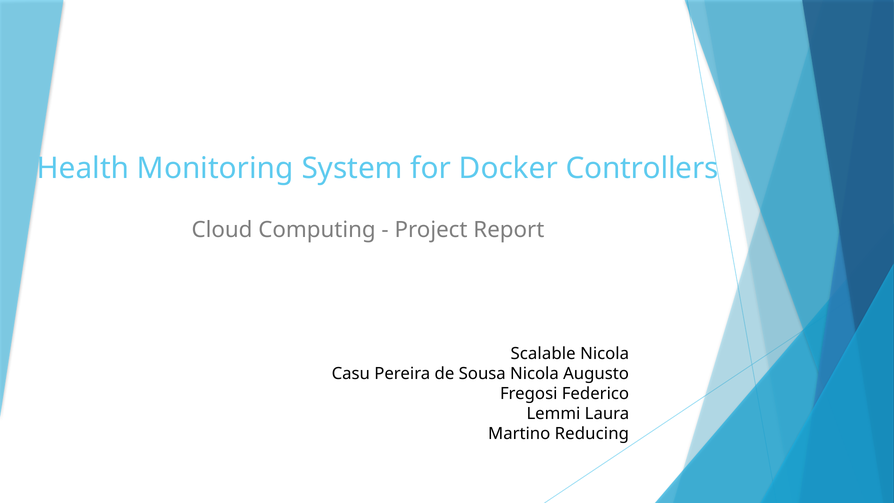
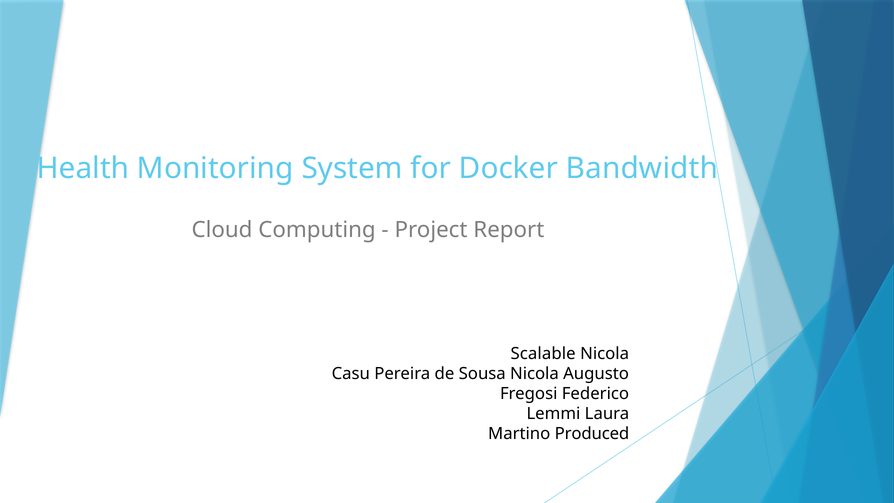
Controllers: Controllers -> Bandwidth
Reducing: Reducing -> Produced
